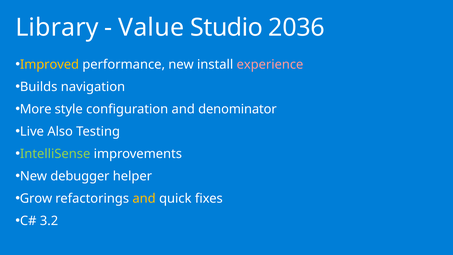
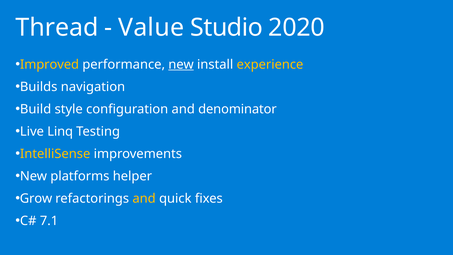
Library: Library -> Thread
2036: 2036 -> 2020
new at (181, 64) underline: none -> present
experience colour: pink -> yellow
More: More -> Build
Also: Also -> Linq
IntelliSense colour: light green -> yellow
debugger: debugger -> platforms
3.2: 3.2 -> 7.1
